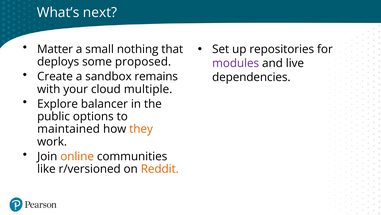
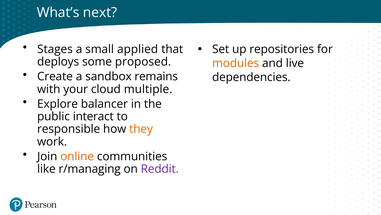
Matter: Matter -> Stages
nothing: nothing -> applied
modules colour: purple -> orange
options: options -> interact
maintained: maintained -> responsible
r/versioned: r/versioned -> r/managing
Reddit colour: orange -> purple
